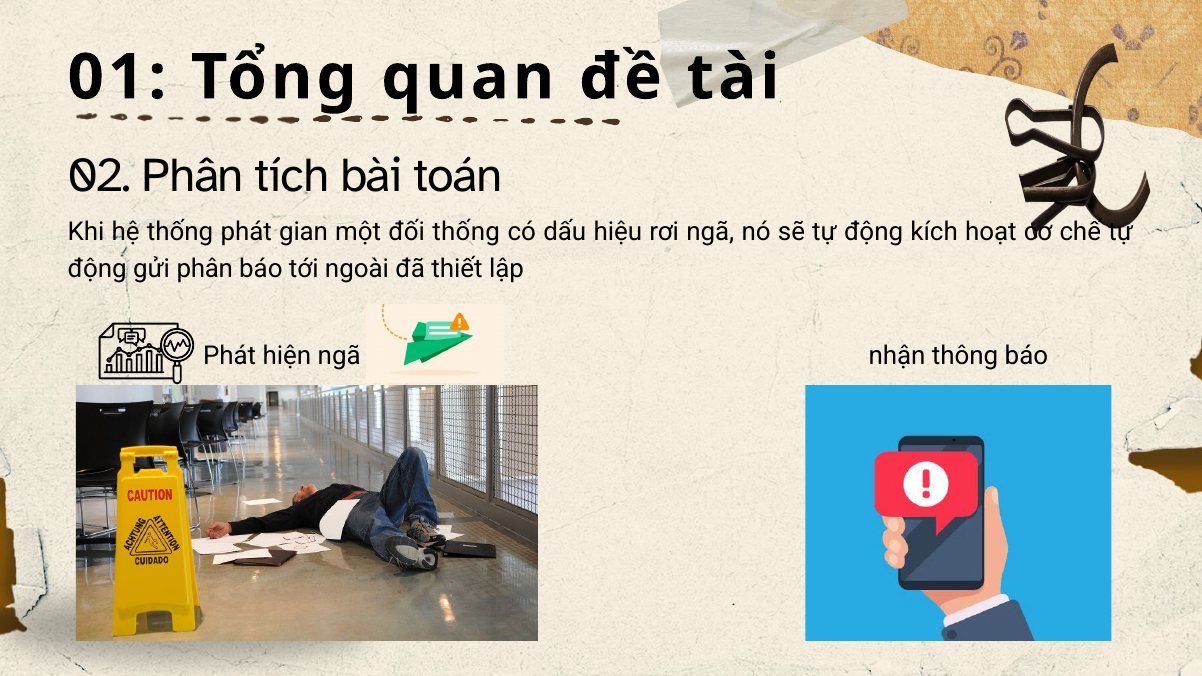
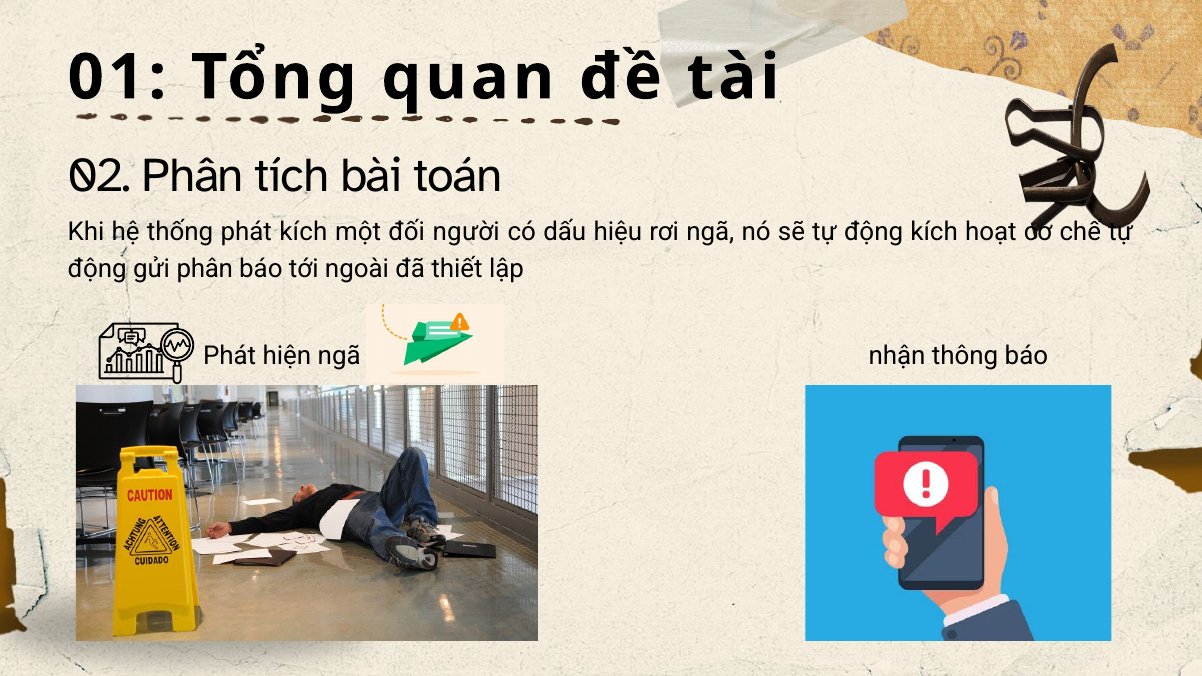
phát gian: gian -> kích
đối thống: thống -> người
